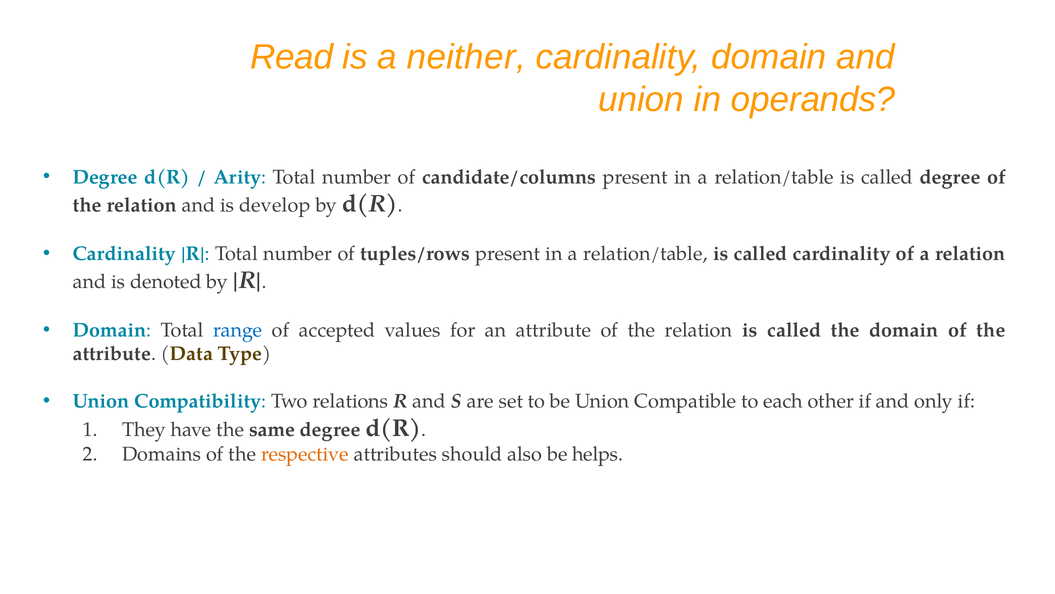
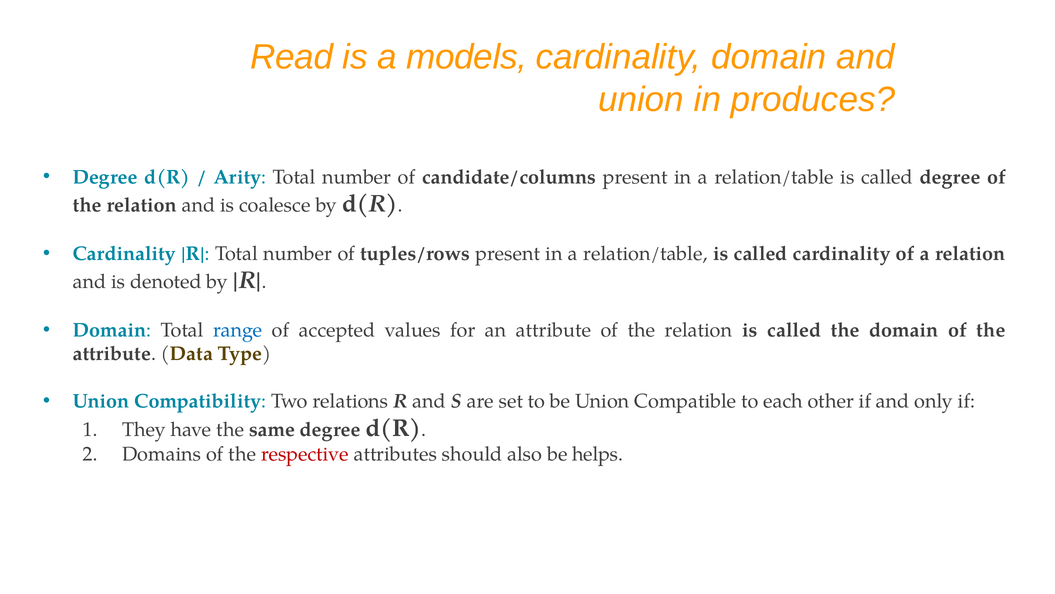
neither: neither -> models
operands: operands -> produces
develop: develop -> coalesce
respective colour: orange -> red
